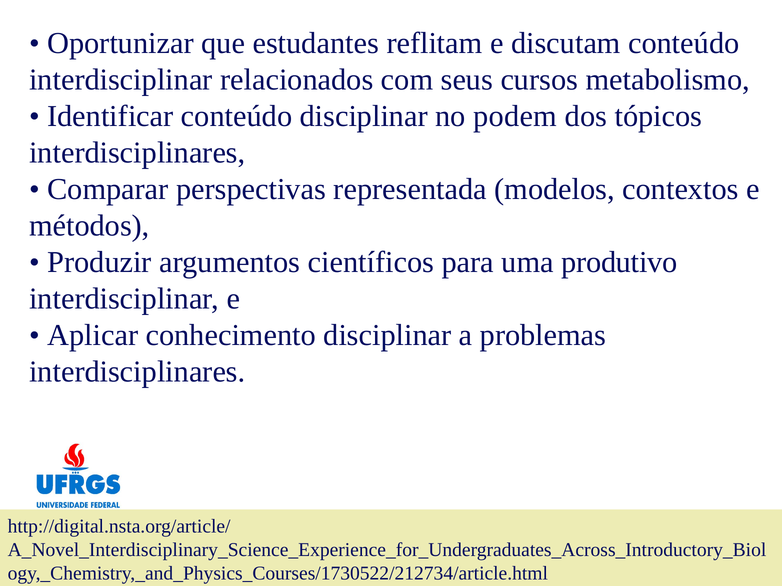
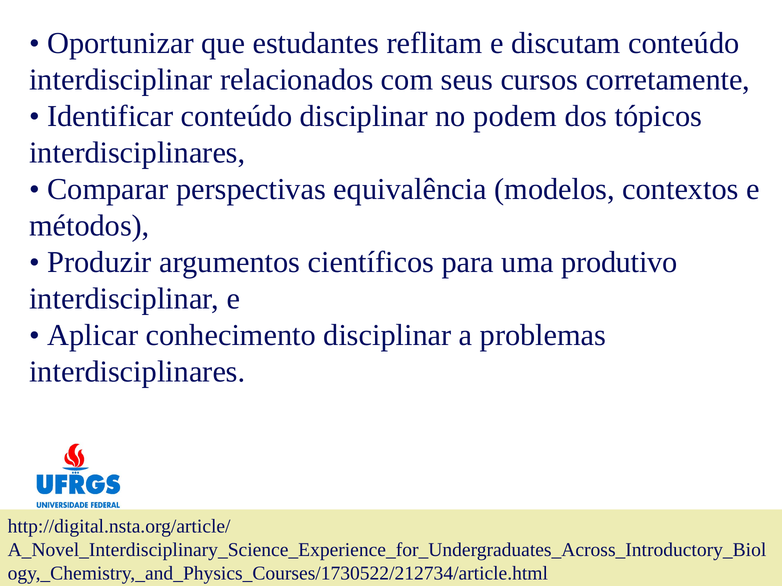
metabolismo: metabolismo -> corretamente
representada: representada -> equivalência
